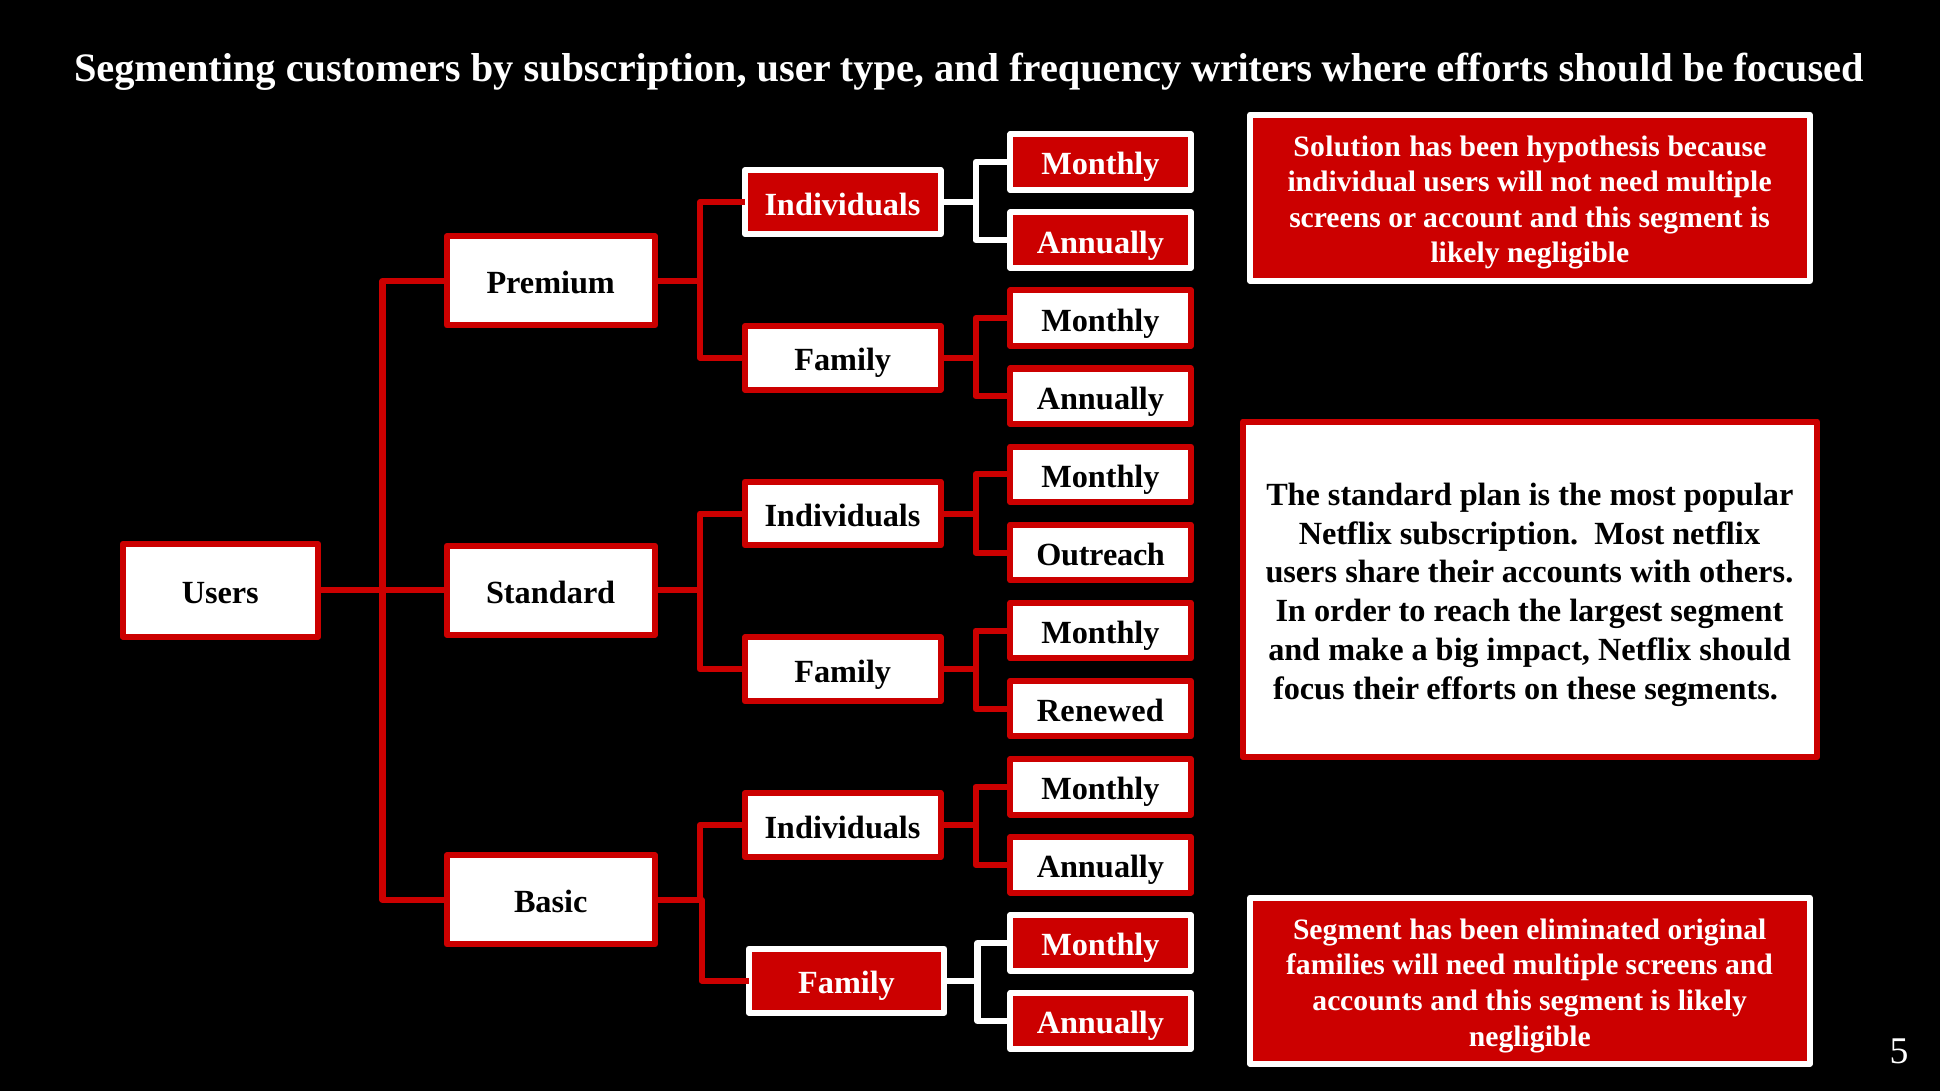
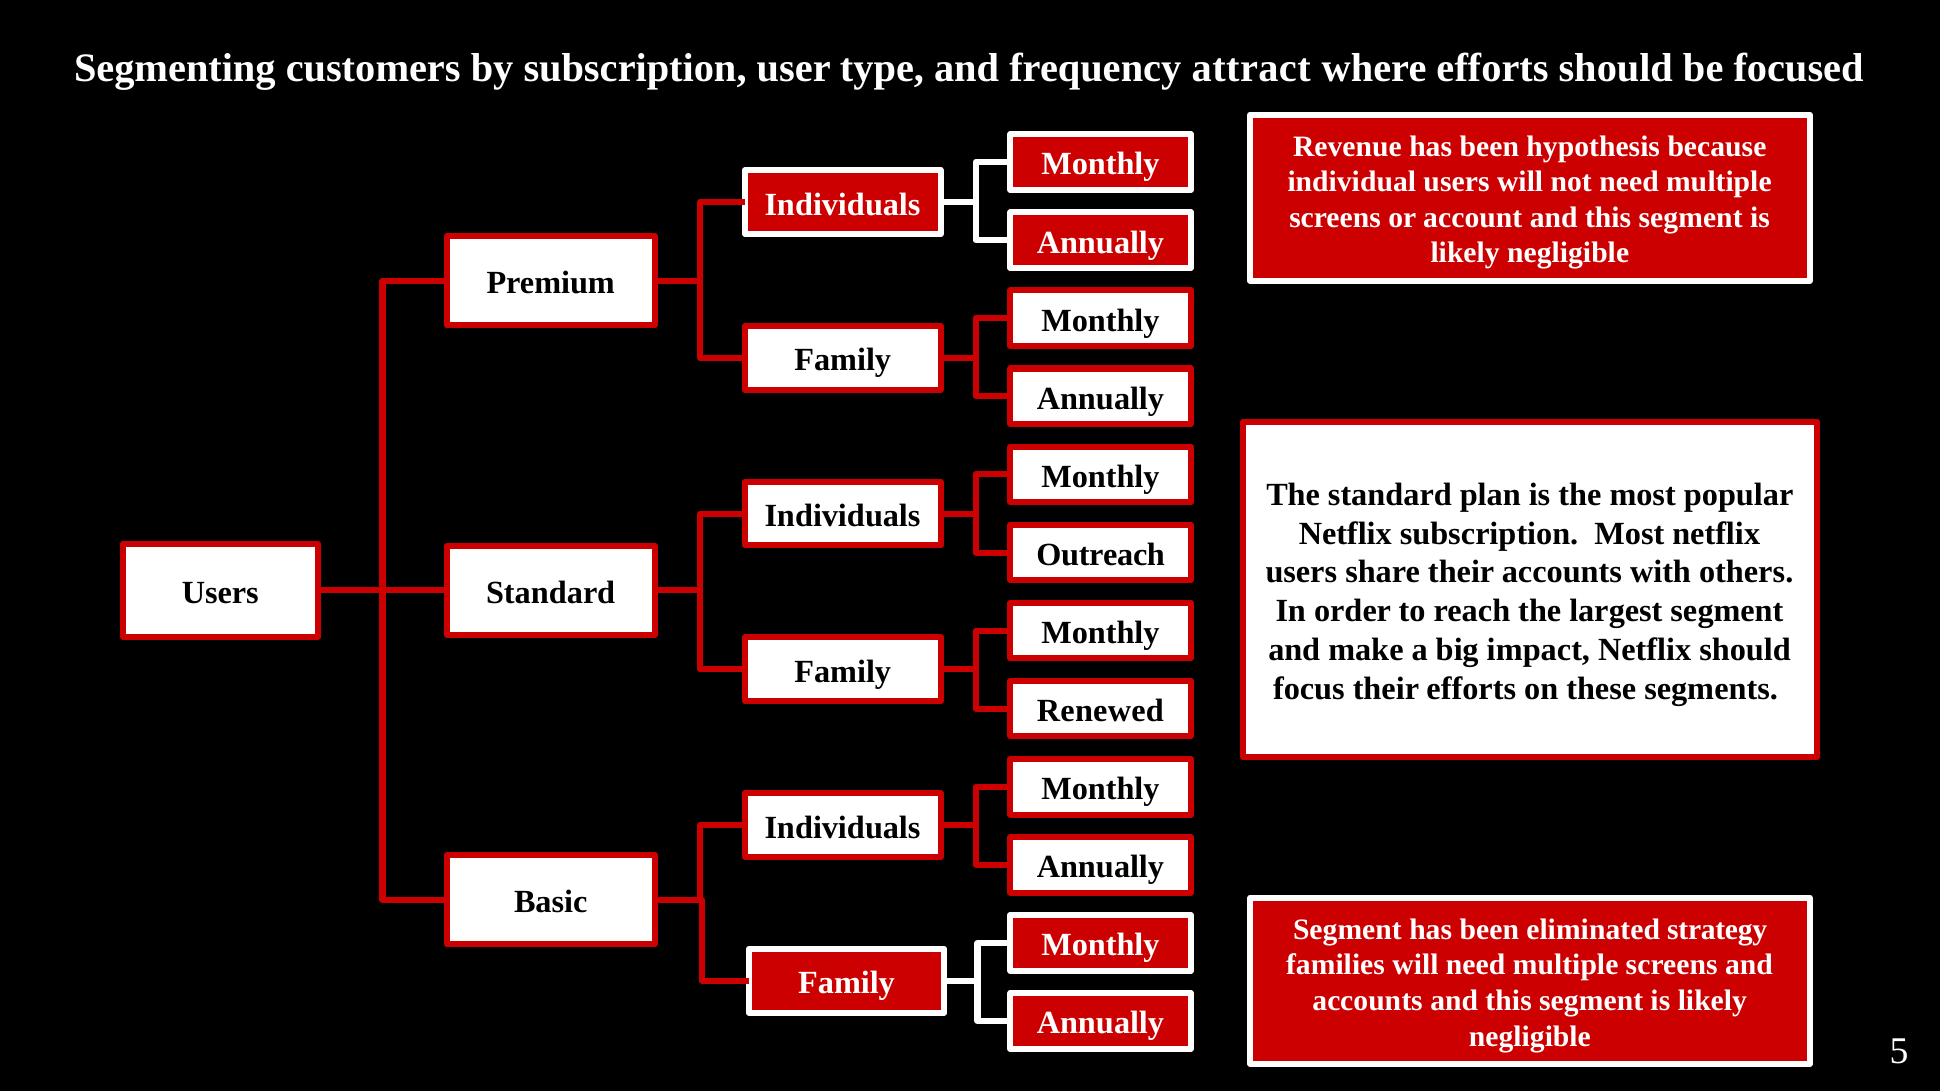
writers: writers -> attract
Solution: Solution -> Revenue
original: original -> strategy
